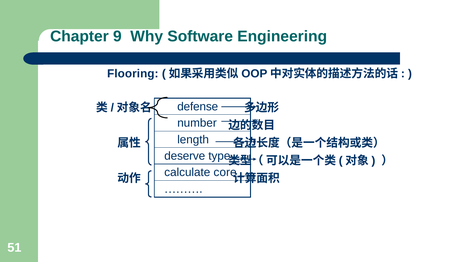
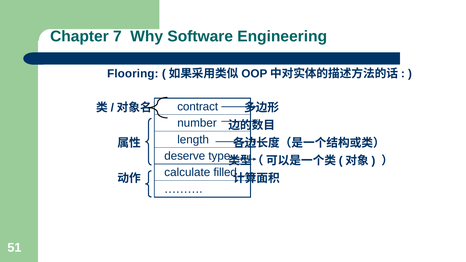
9: 9 -> 7
defense: defense -> contract
core: core -> filled
